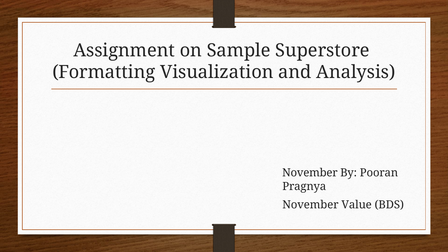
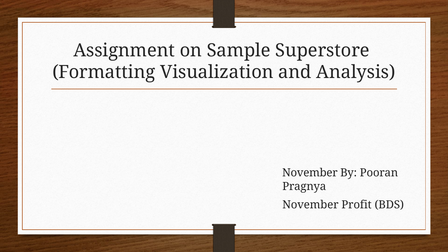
Value: Value -> Profit
